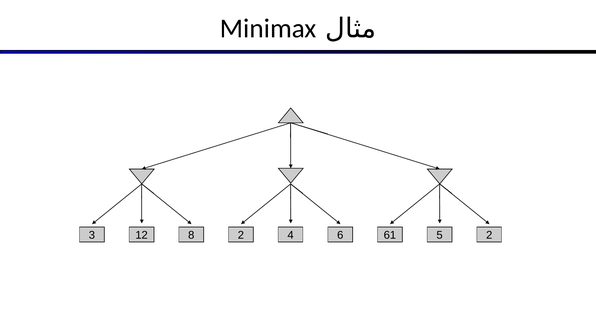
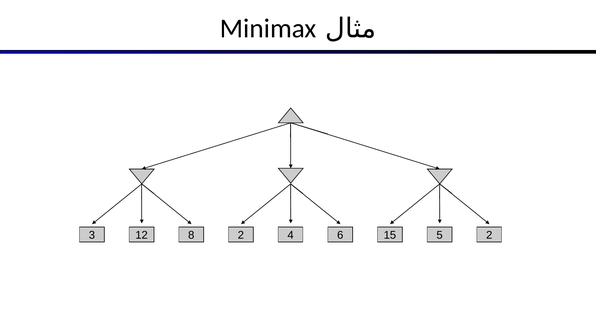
61: 61 -> 15
